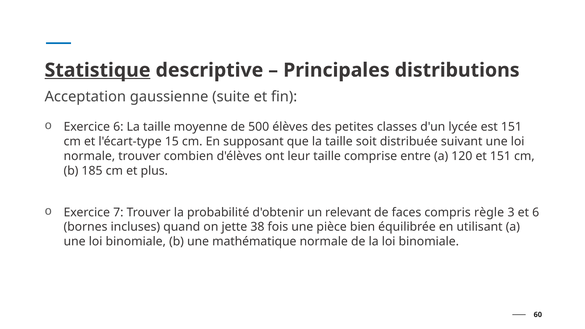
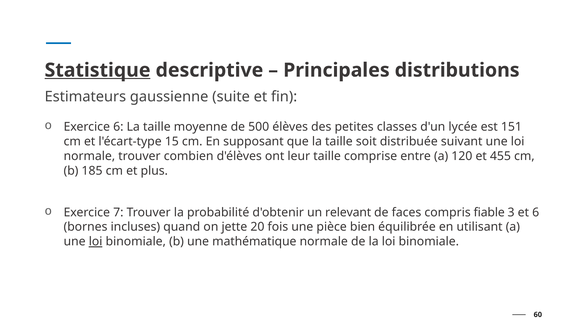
Acceptation: Acceptation -> Estimateurs
et 151: 151 -> 455
règle: règle -> fiable
38: 38 -> 20
loi at (96, 242) underline: none -> present
